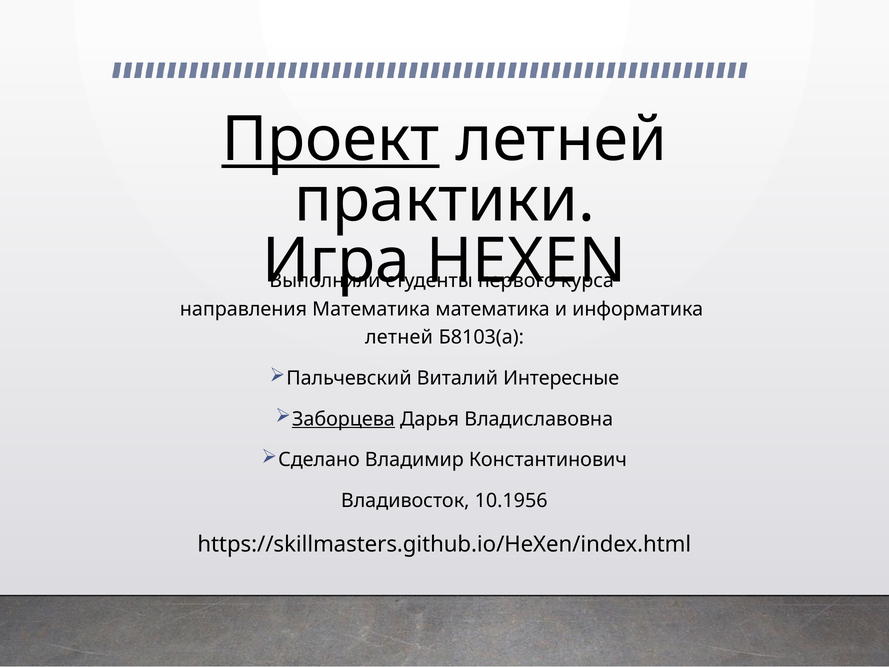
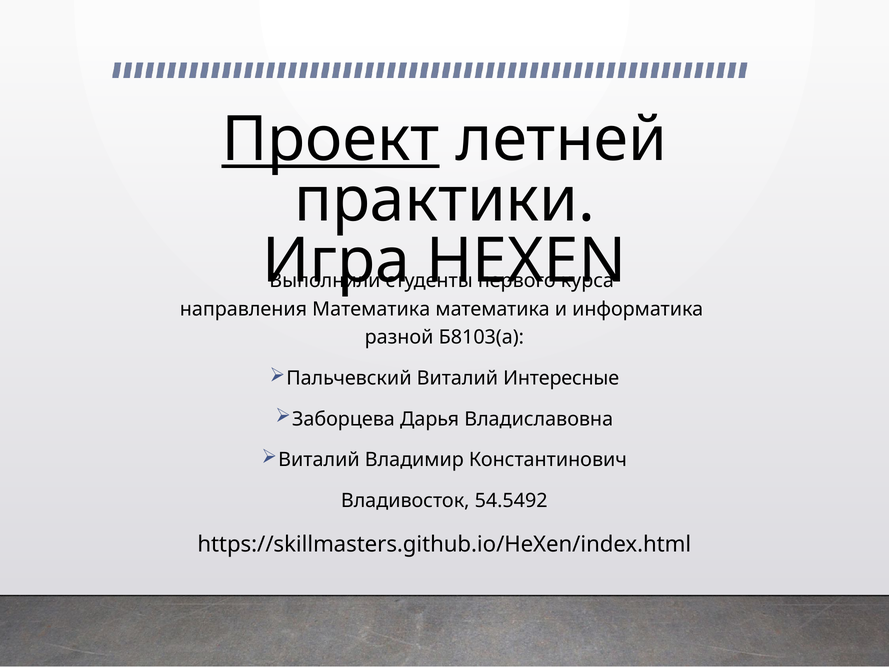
летней at (399, 337): летней -> разной
Заборцева underline: present -> none
Сделано at (319, 460): Сделано -> Виталий
10.1956: 10.1956 -> 54.5492
